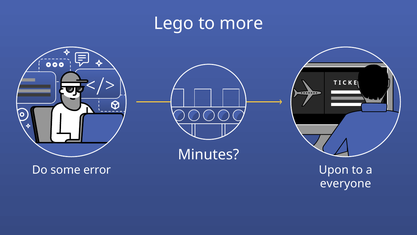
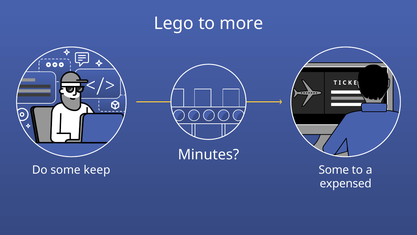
error: error -> keep
Upon at (334, 170): Upon -> Some
everyone: everyone -> expensed
